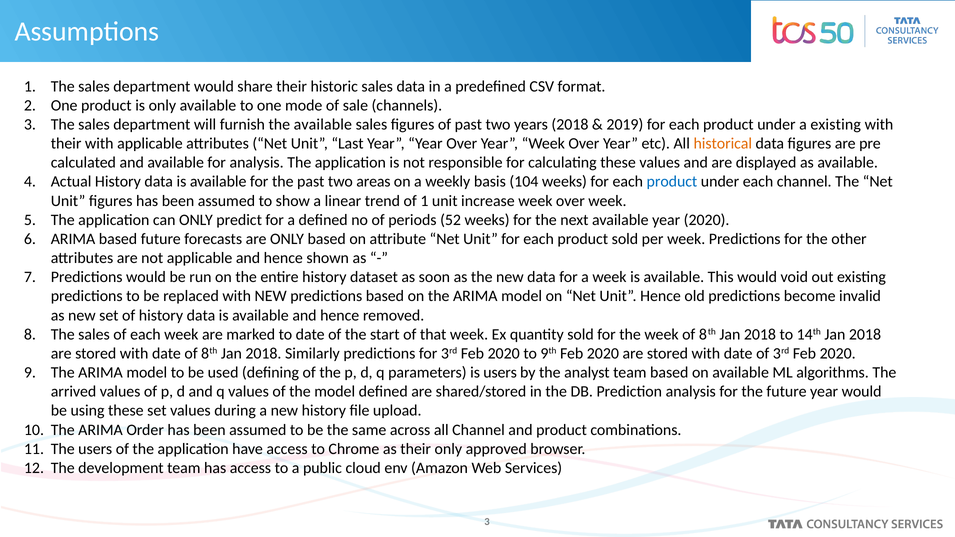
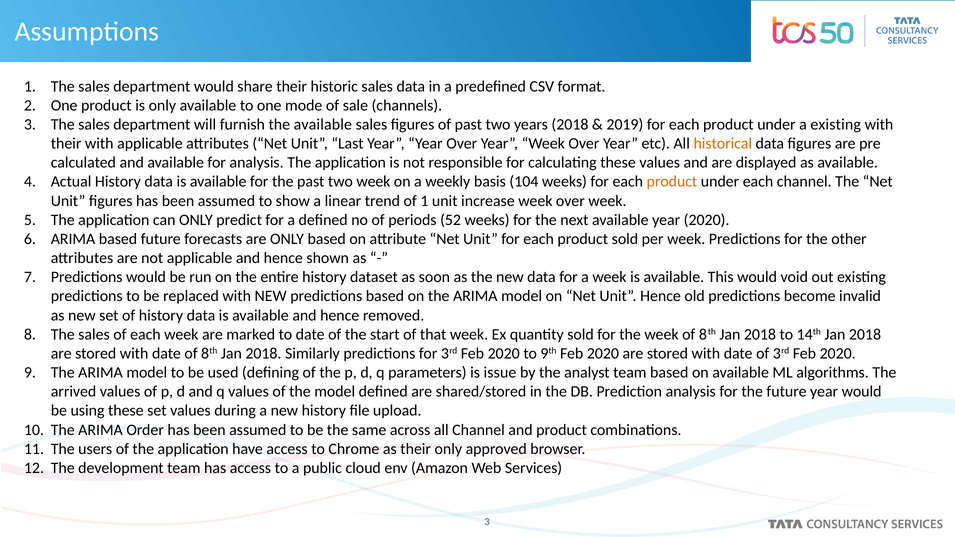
two areas: areas -> week
product at (672, 182) colour: blue -> orange
is users: users -> issue
